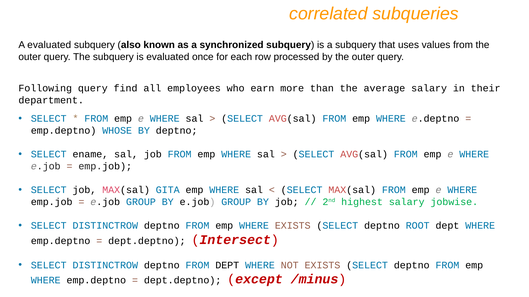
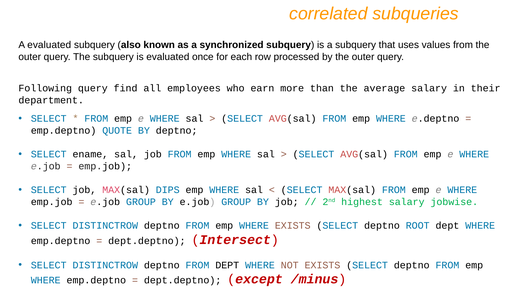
WHOSE: WHOSE -> QUOTE
GITA: GITA -> DIPS
